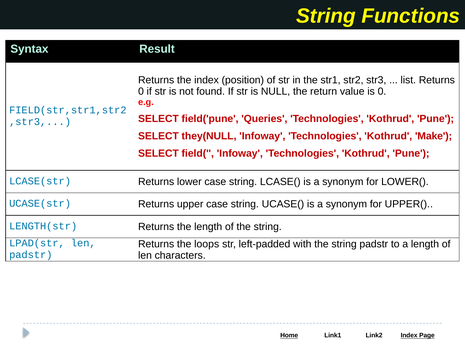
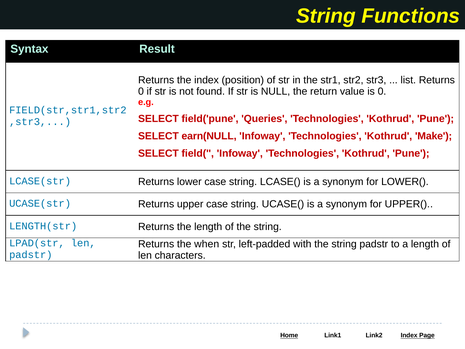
they(NULL: they(NULL -> earn(NULL
loops: loops -> when
